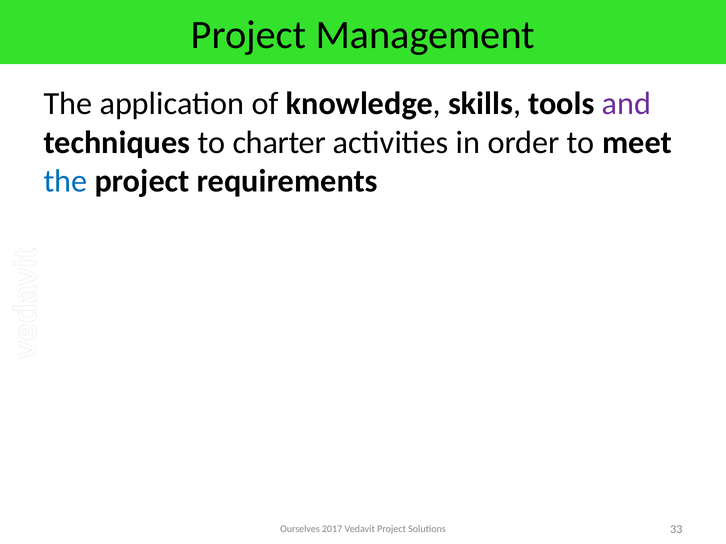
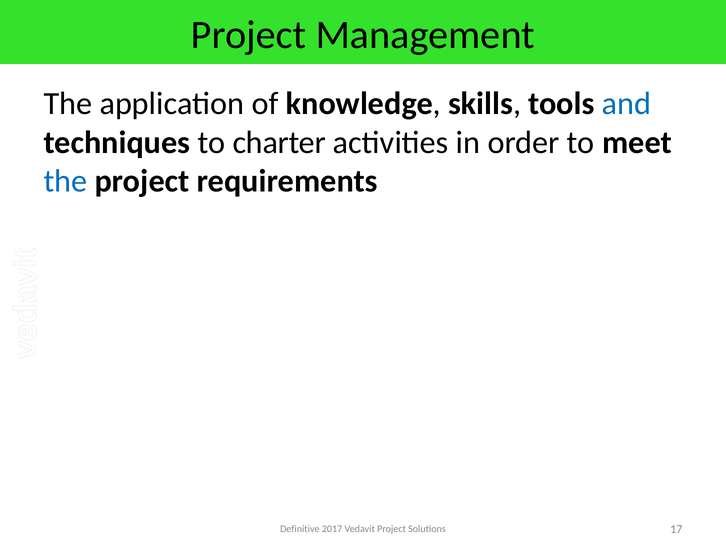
and colour: purple -> blue
Ourselves: Ourselves -> Definitive
33: 33 -> 17
